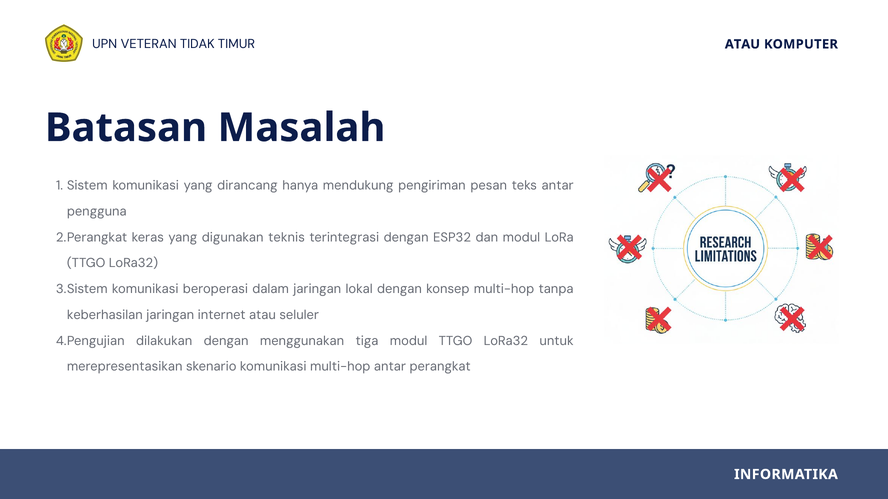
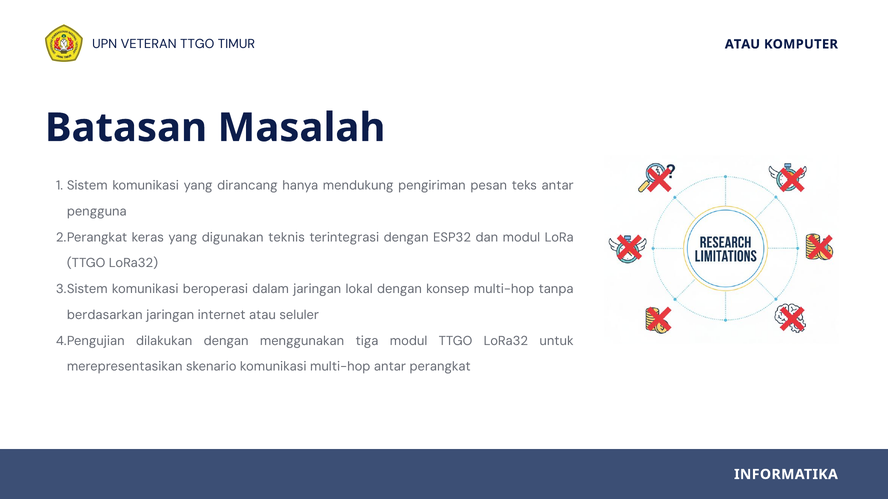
VETERAN TIDAK: TIDAK -> TTGO
keberhasilan: keberhasilan -> berdasarkan
